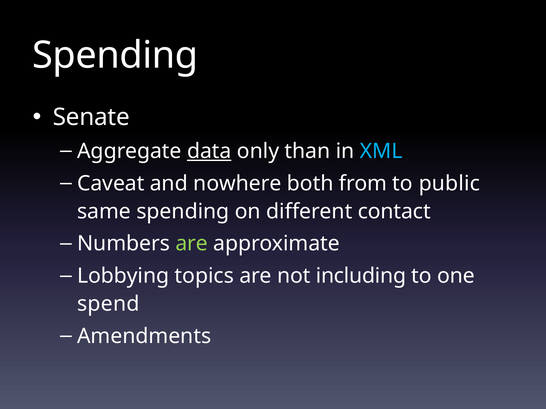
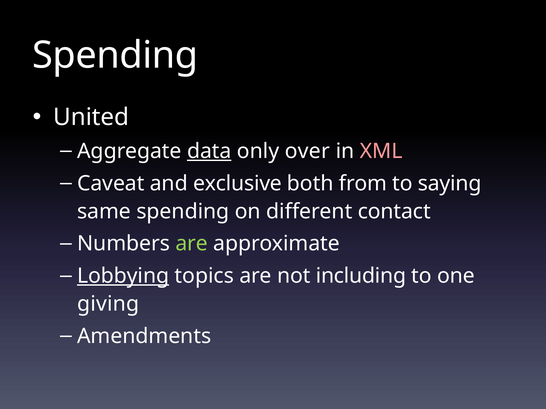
Senate: Senate -> United
than: than -> over
XML colour: light blue -> pink
nowhere: nowhere -> exclusive
public: public -> saying
Lobbying underline: none -> present
spend: spend -> giving
